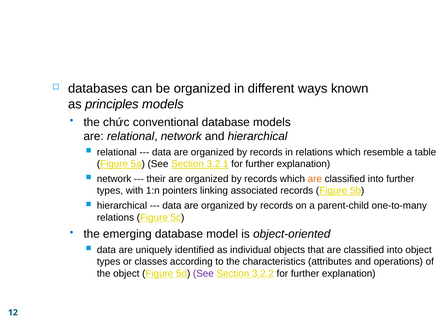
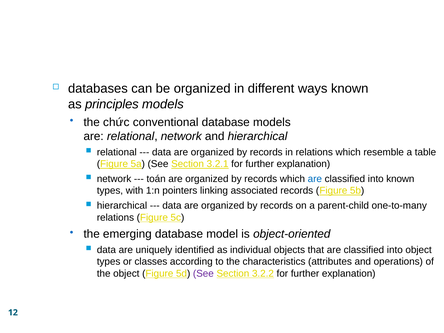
their: their -> toán
are at (315, 179) colour: orange -> blue
into further: further -> known
